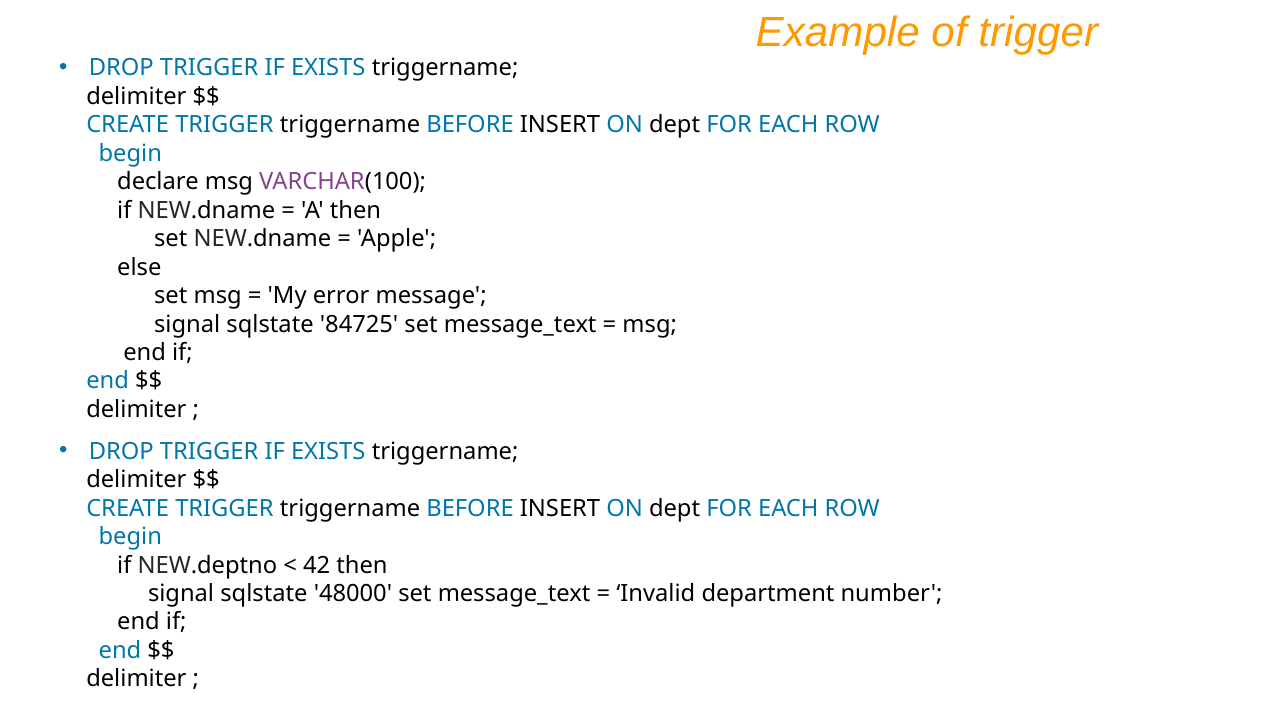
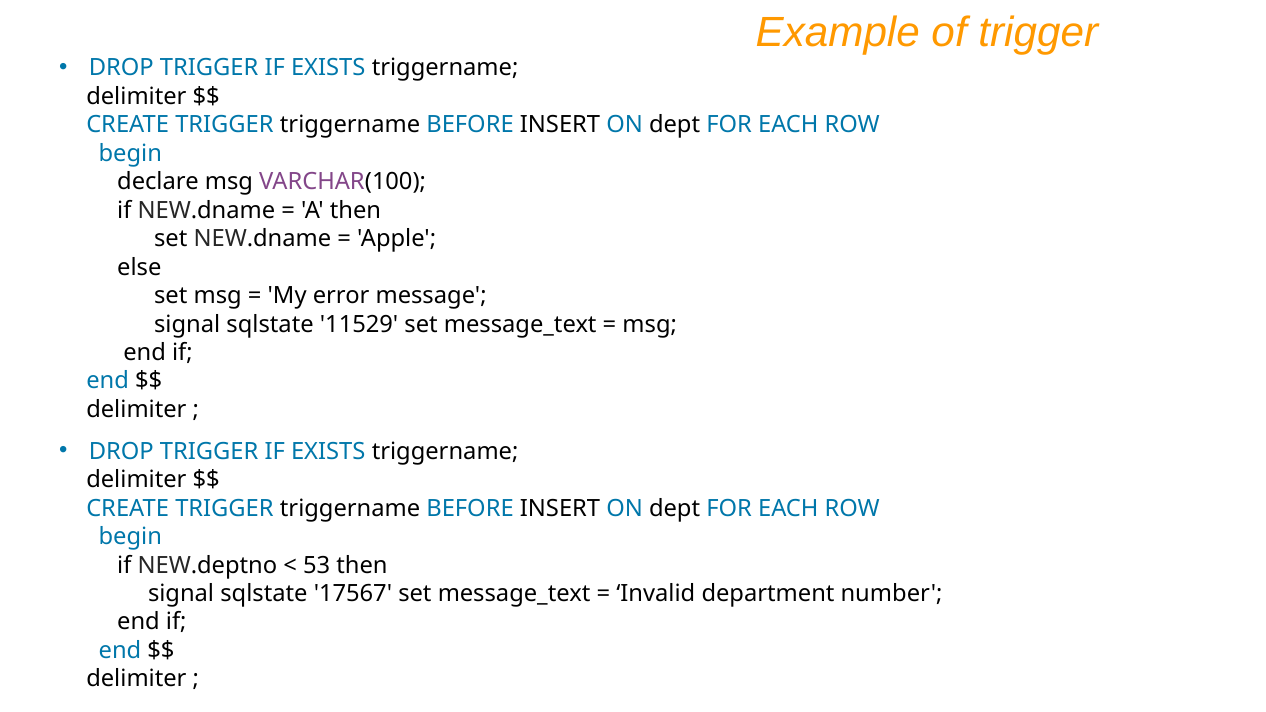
84725: 84725 -> 11529
42: 42 -> 53
48000: 48000 -> 17567
